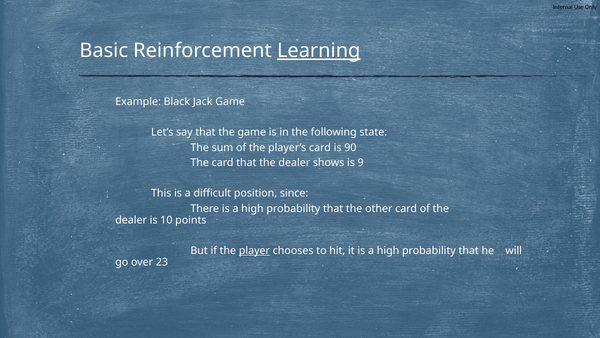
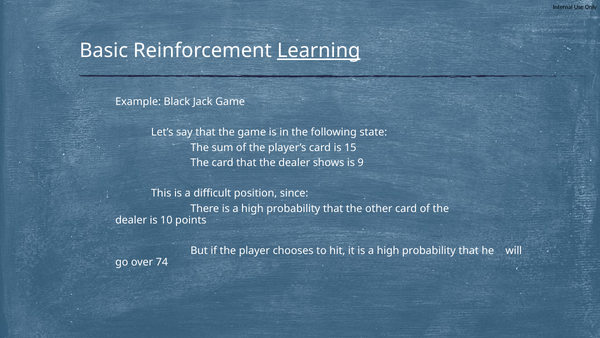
90: 90 -> 15
player underline: present -> none
23: 23 -> 74
